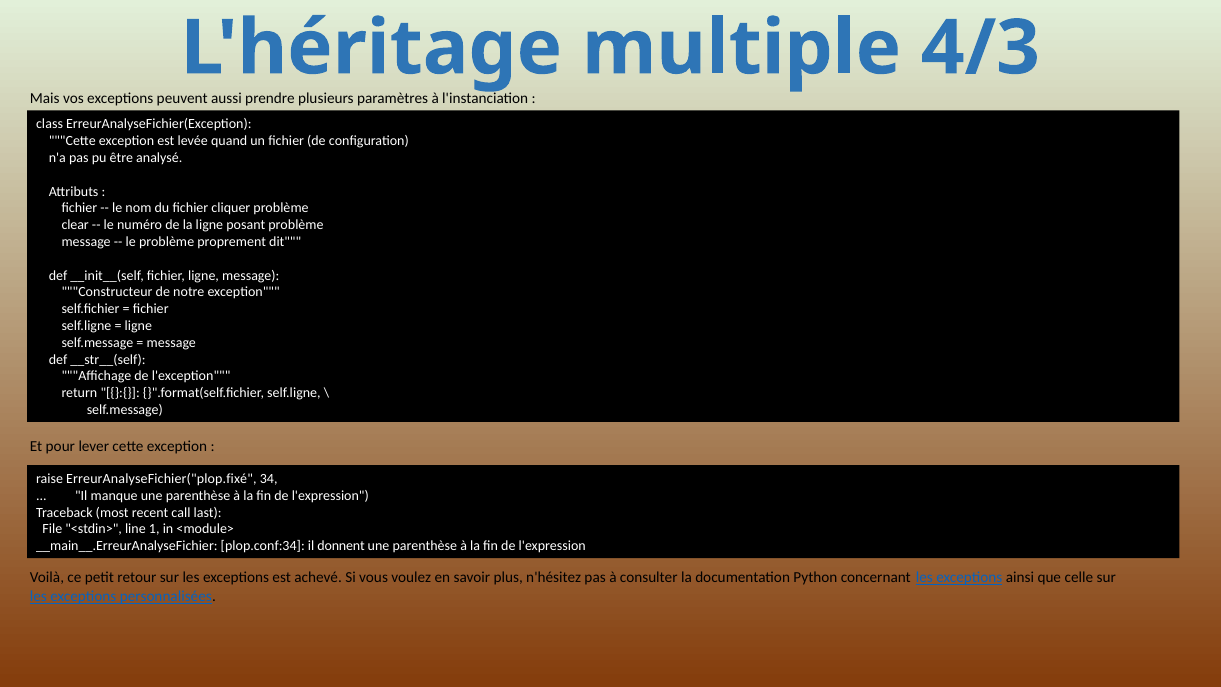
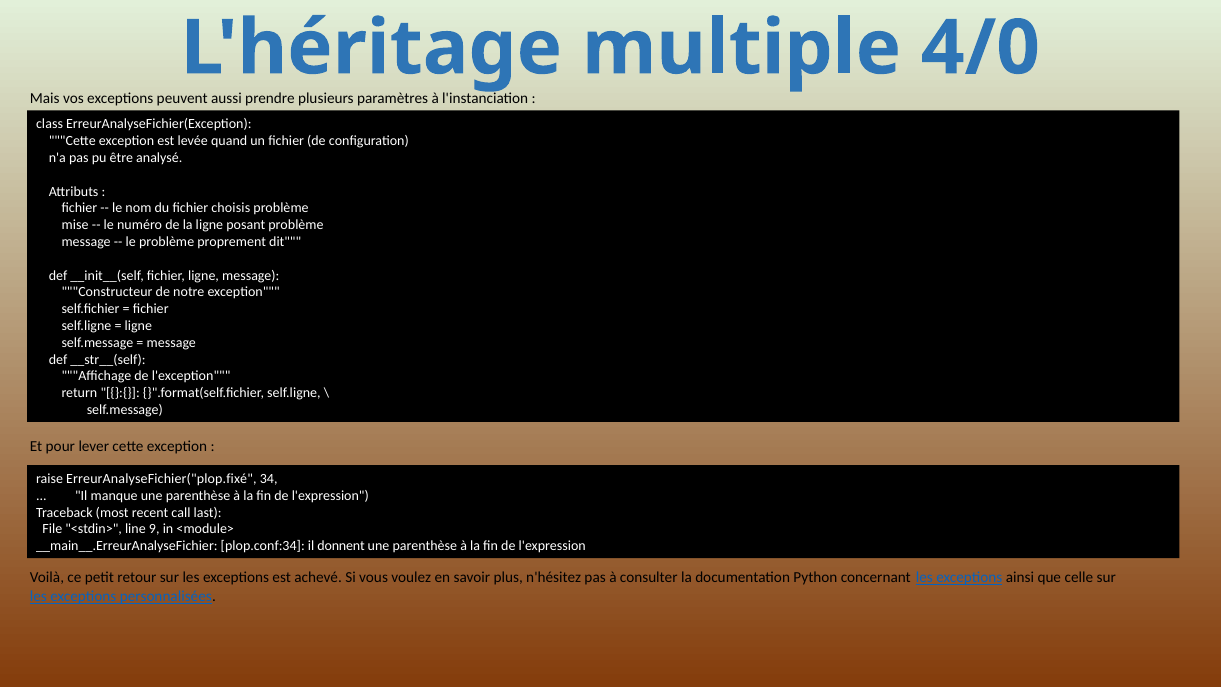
4/3: 4/3 -> 4/0
cliquer: cliquer -> choisis
clear: clear -> mise
1: 1 -> 9
